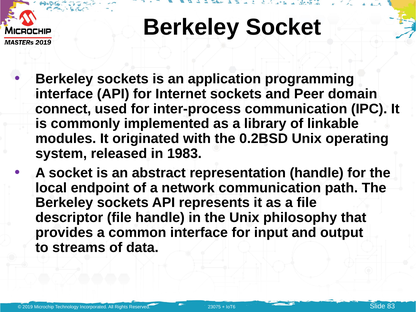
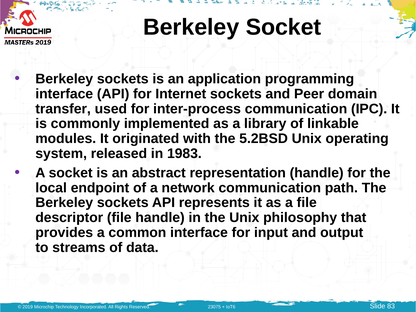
connect: connect -> transfer
0.2BSD: 0.2BSD -> 5.2BSD
